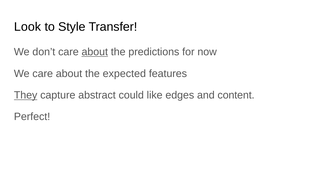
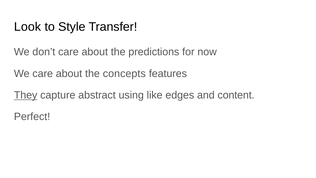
about at (95, 52) underline: present -> none
expected: expected -> concepts
could: could -> using
